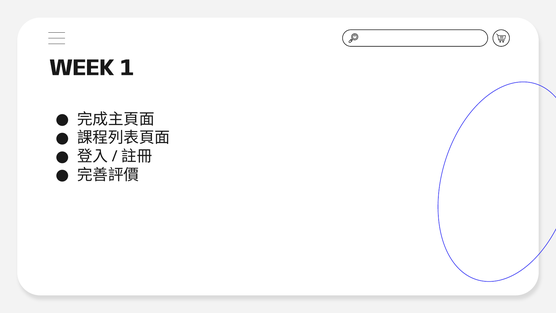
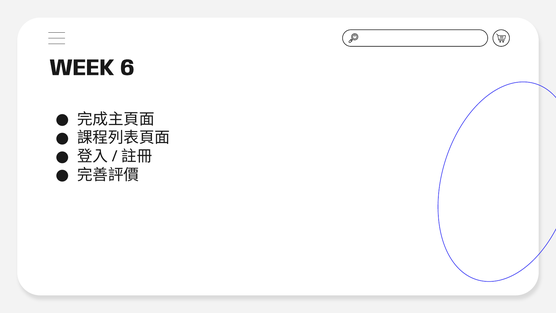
1: 1 -> 6
